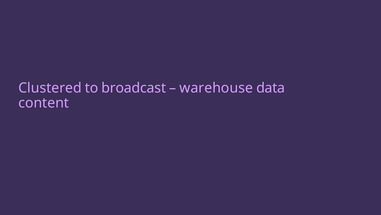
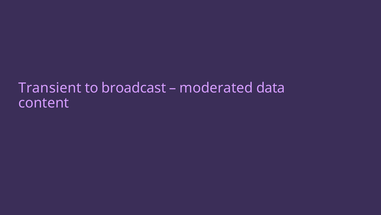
Clustered: Clustered -> Transient
warehouse: warehouse -> moderated
